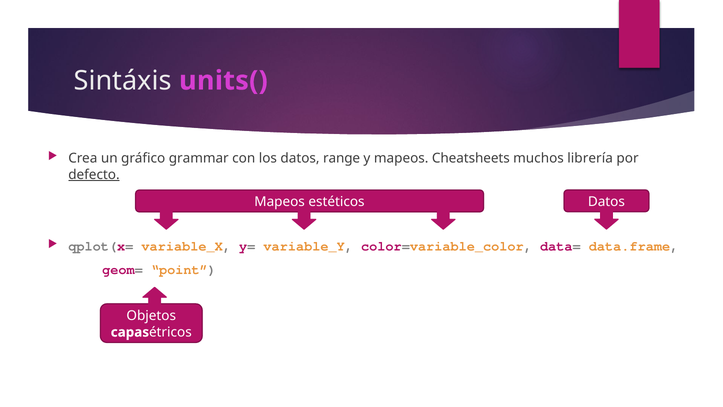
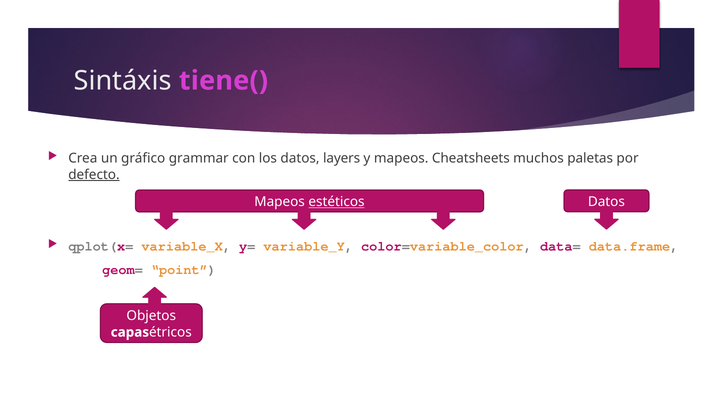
units(: units( -> tiene(
range: range -> layers
librería: librería -> paletas
estéticos underline: none -> present
